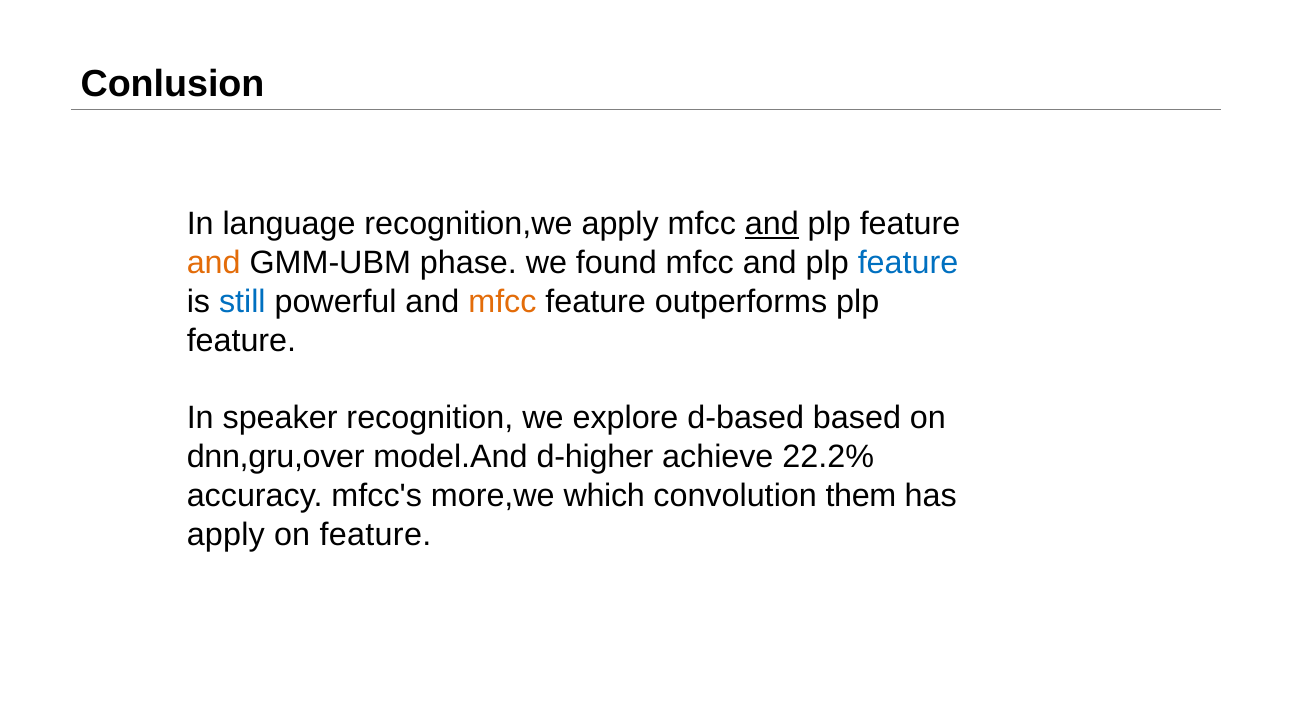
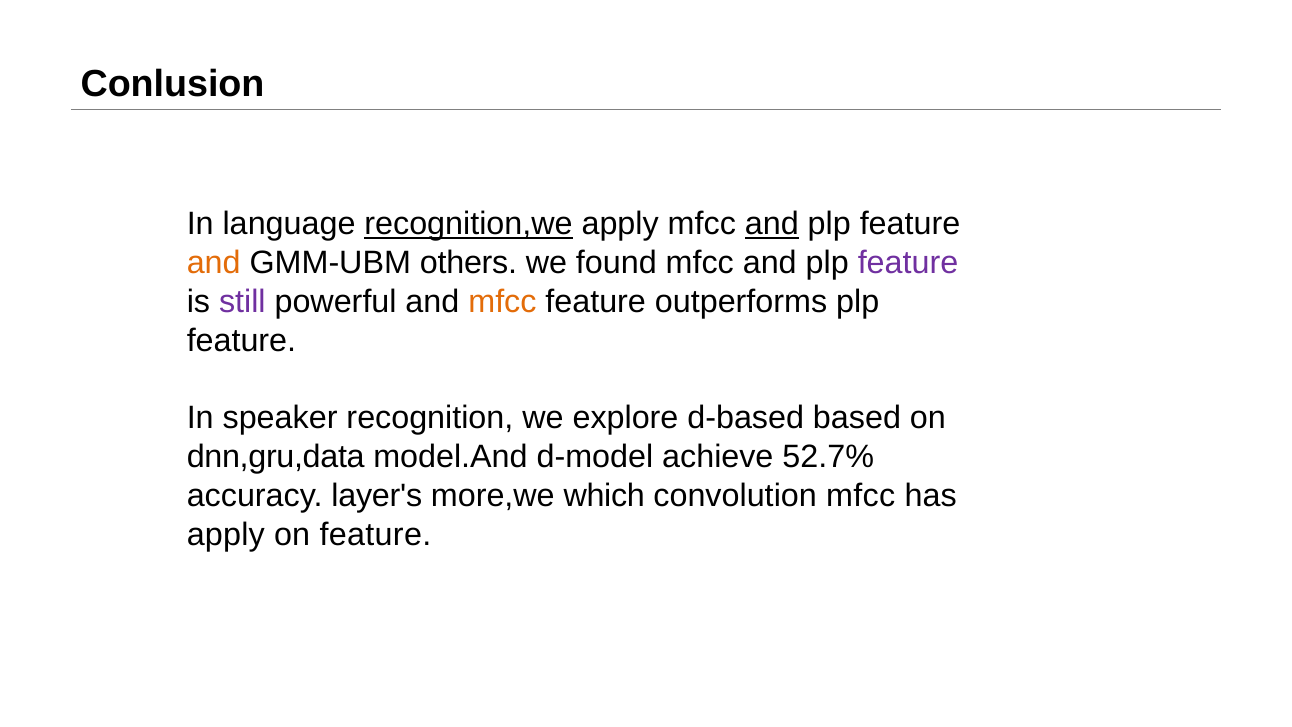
recognition,we underline: none -> present
phase: phase -> others
feature at (908, 263) colour: blue -> purple
still colour: blue -> purple
dnn,gru,over: dnn,gru,over -> dnn,gru,data
d-higher: d-higher -> d-model
22.2%: 22.2% -> 52.7%
mfcc's: mfcc's -> layer's
convolution them: them -> mfcc
